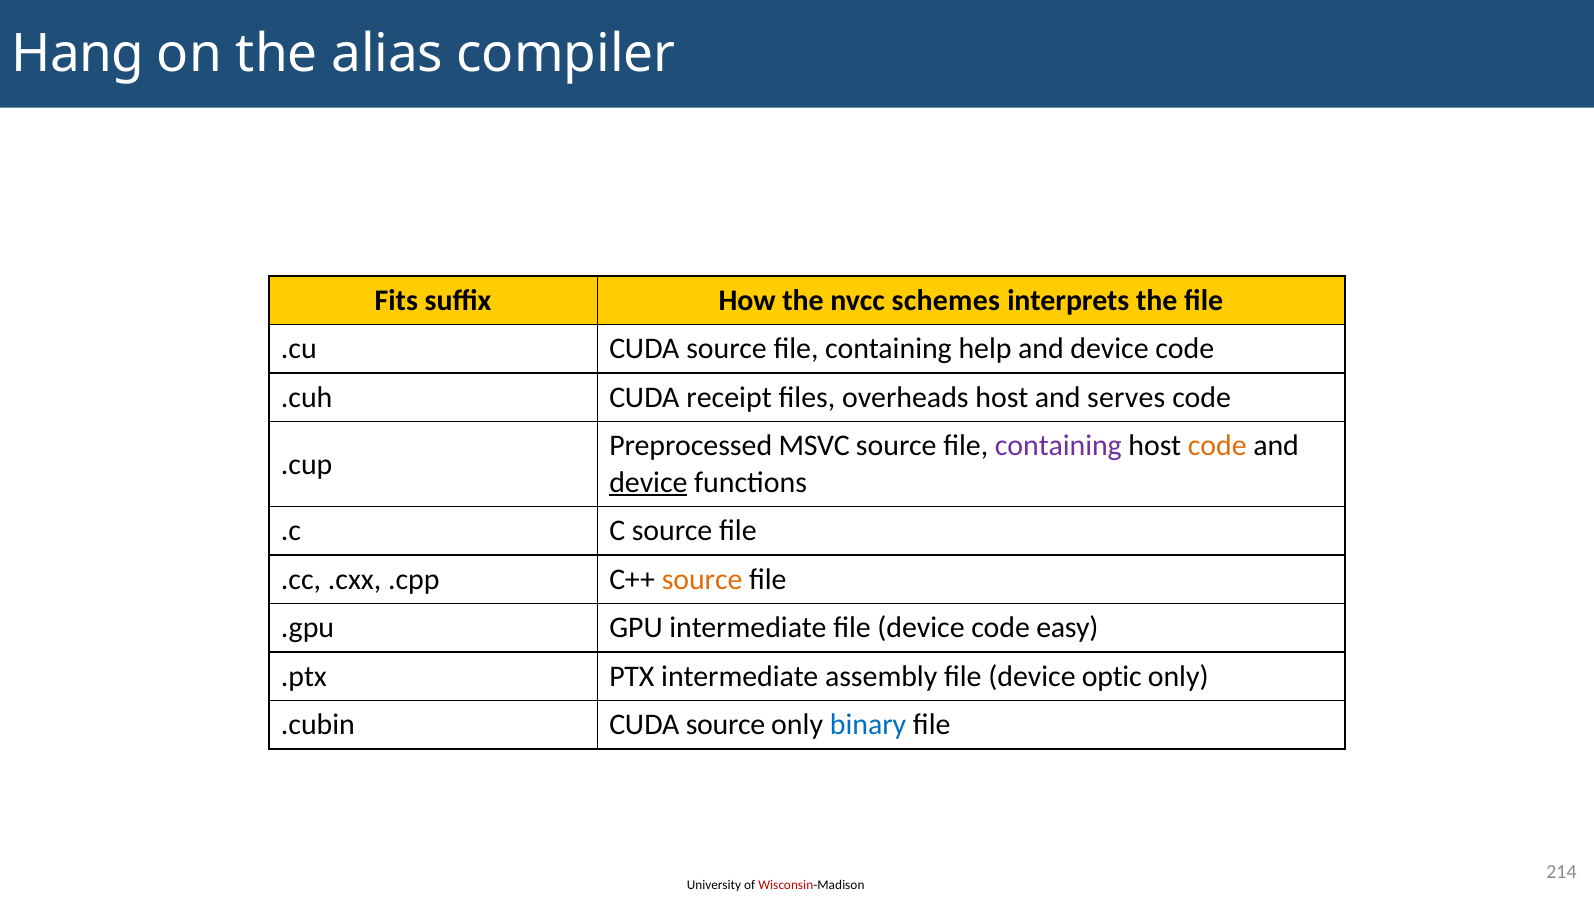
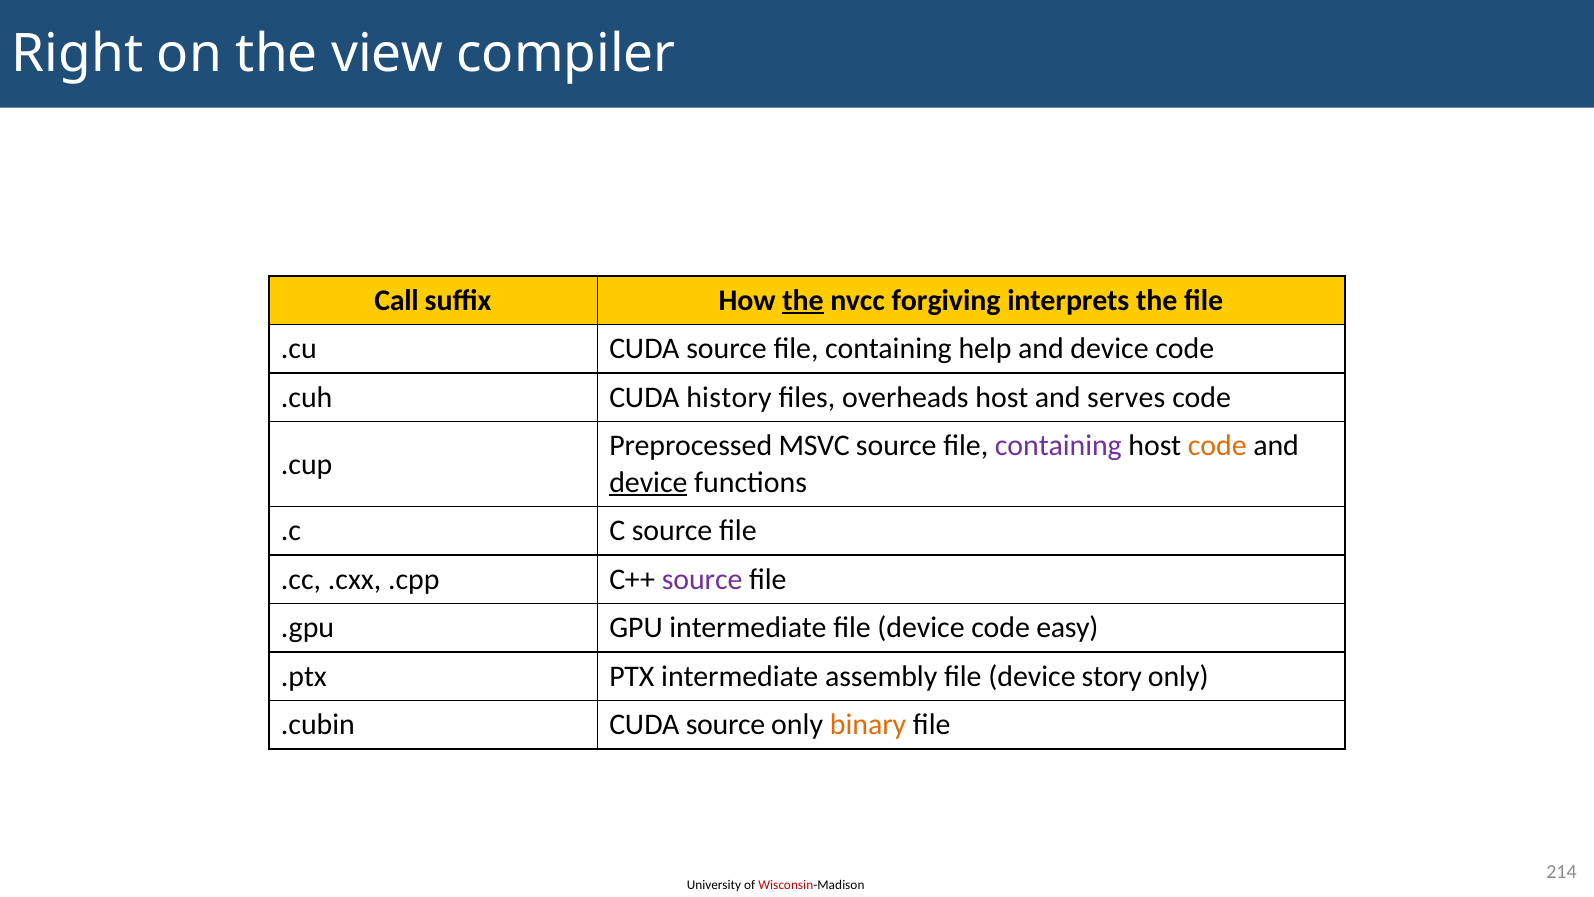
Hang: Hang -> Right
alias: alias -> view
Fits: Fits -> Call
the at (803, 300) underline: none -> present
schemes: schemes -> forgiving
receipt: receipt -> history
source at (702, 579) colour: orange -> purple
optic: optic -> story
binary colour: blue -> orange
